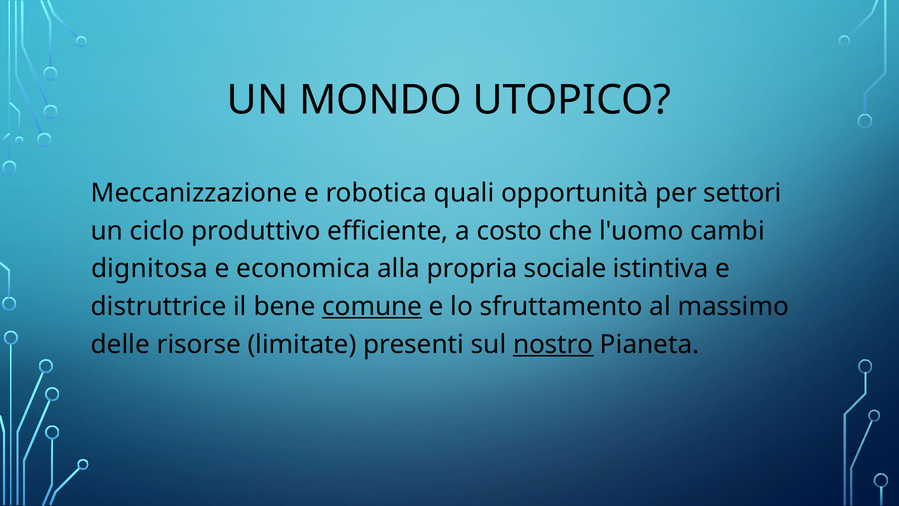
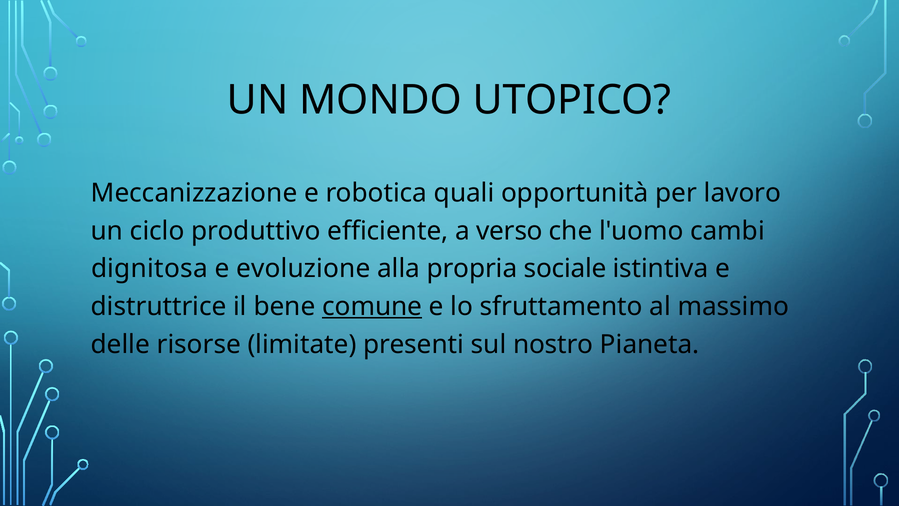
settori: settori -> lavoro
costo: costo -> verso
economica: economica -> evoluzione
nostro underline: present -> none
